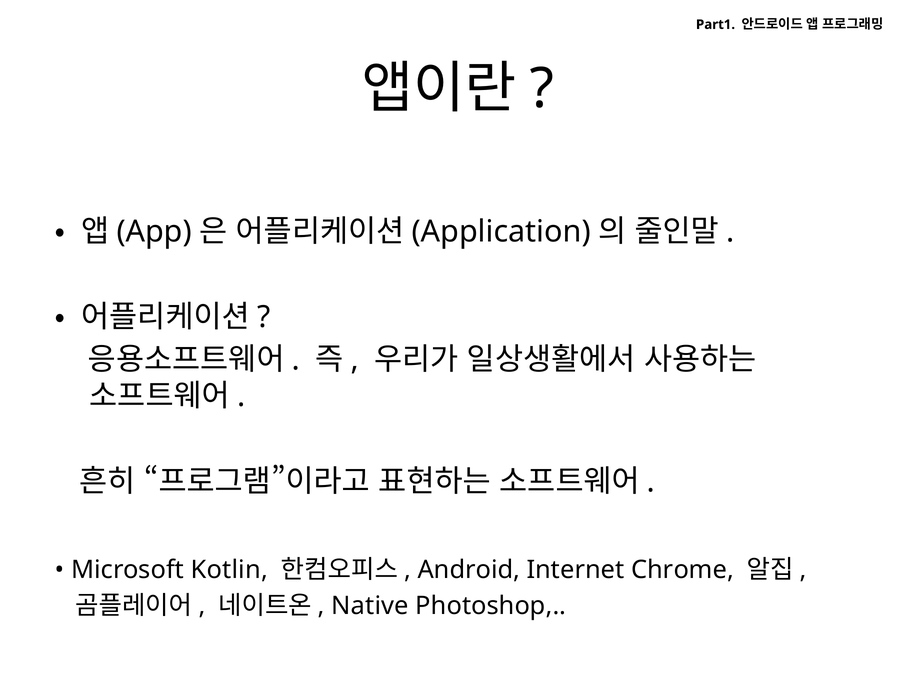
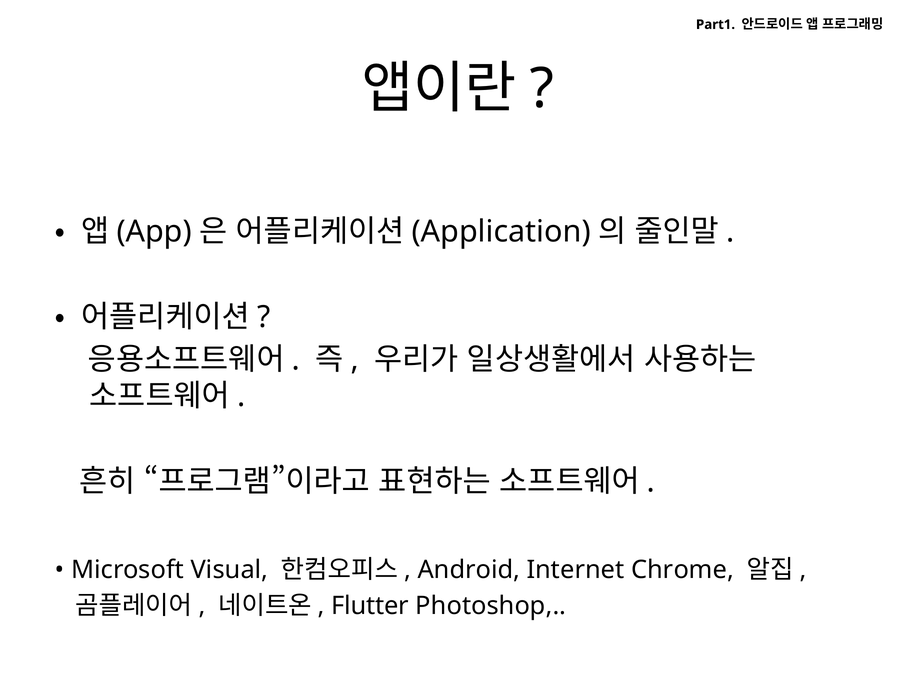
Kotlin: Kotlin -> Visual
Native: Native -> Flutter
